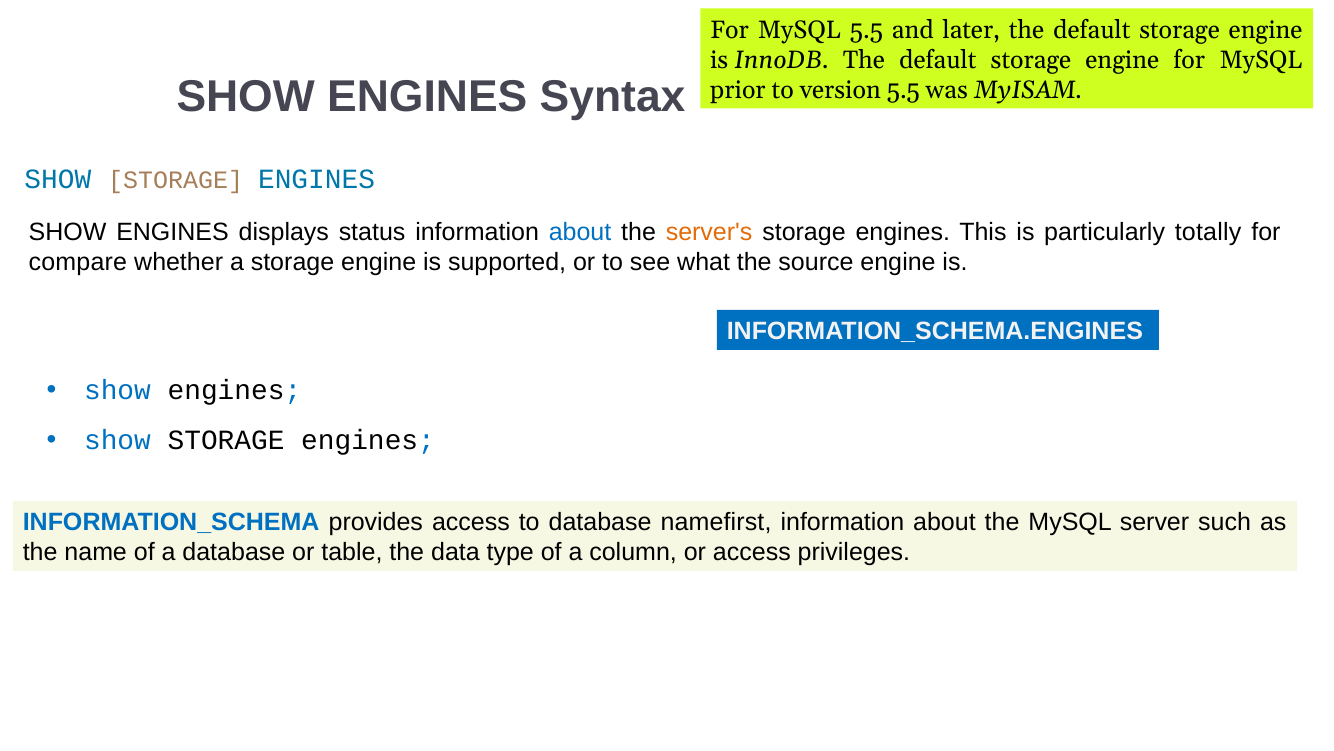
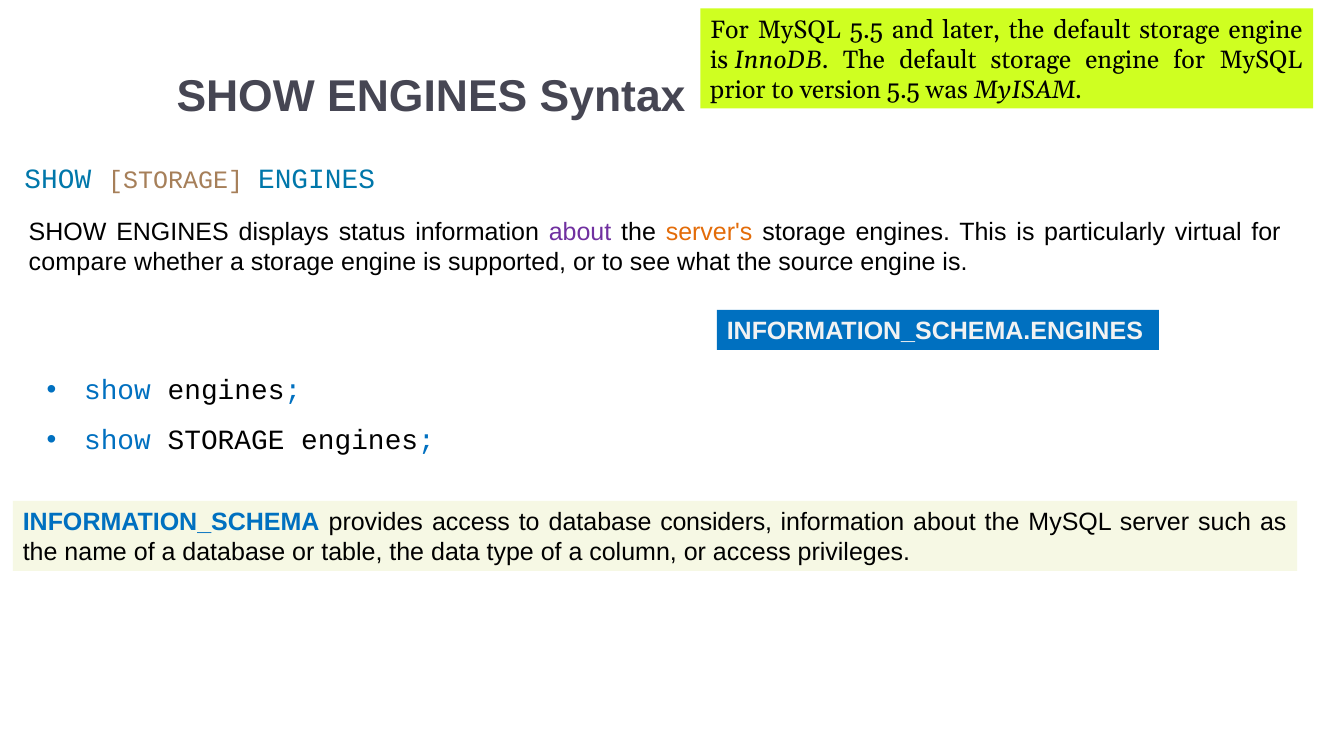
about at (580, 232) colour: blue -> purple
totally: totally -> virtual
namefirst: namefirst -> considers
